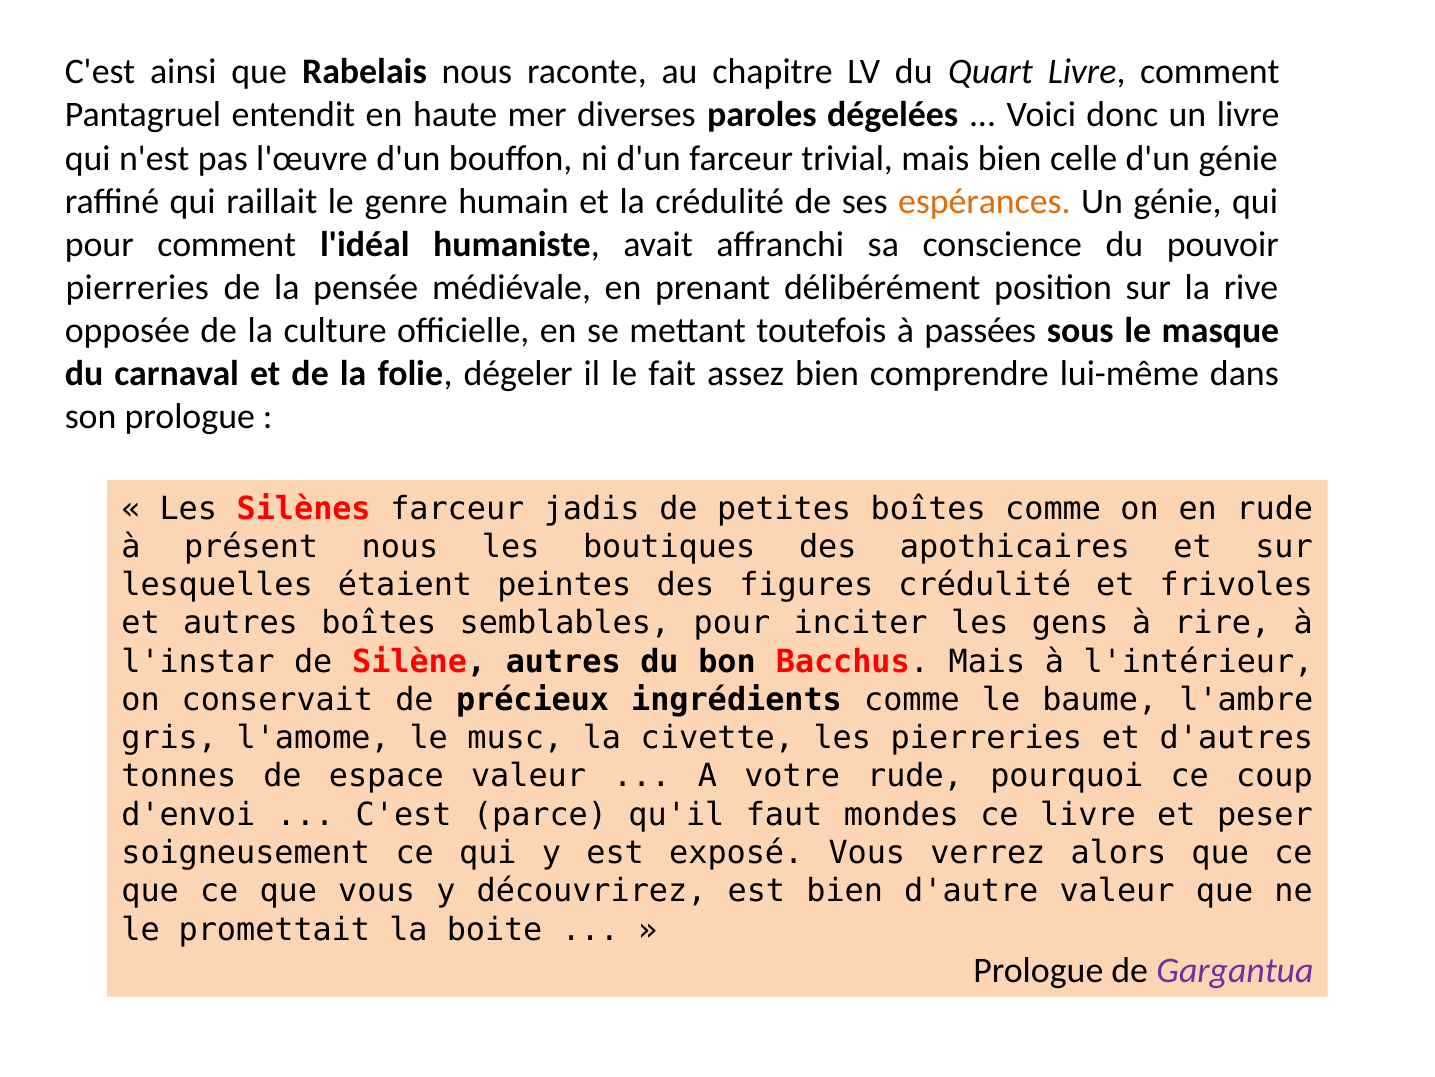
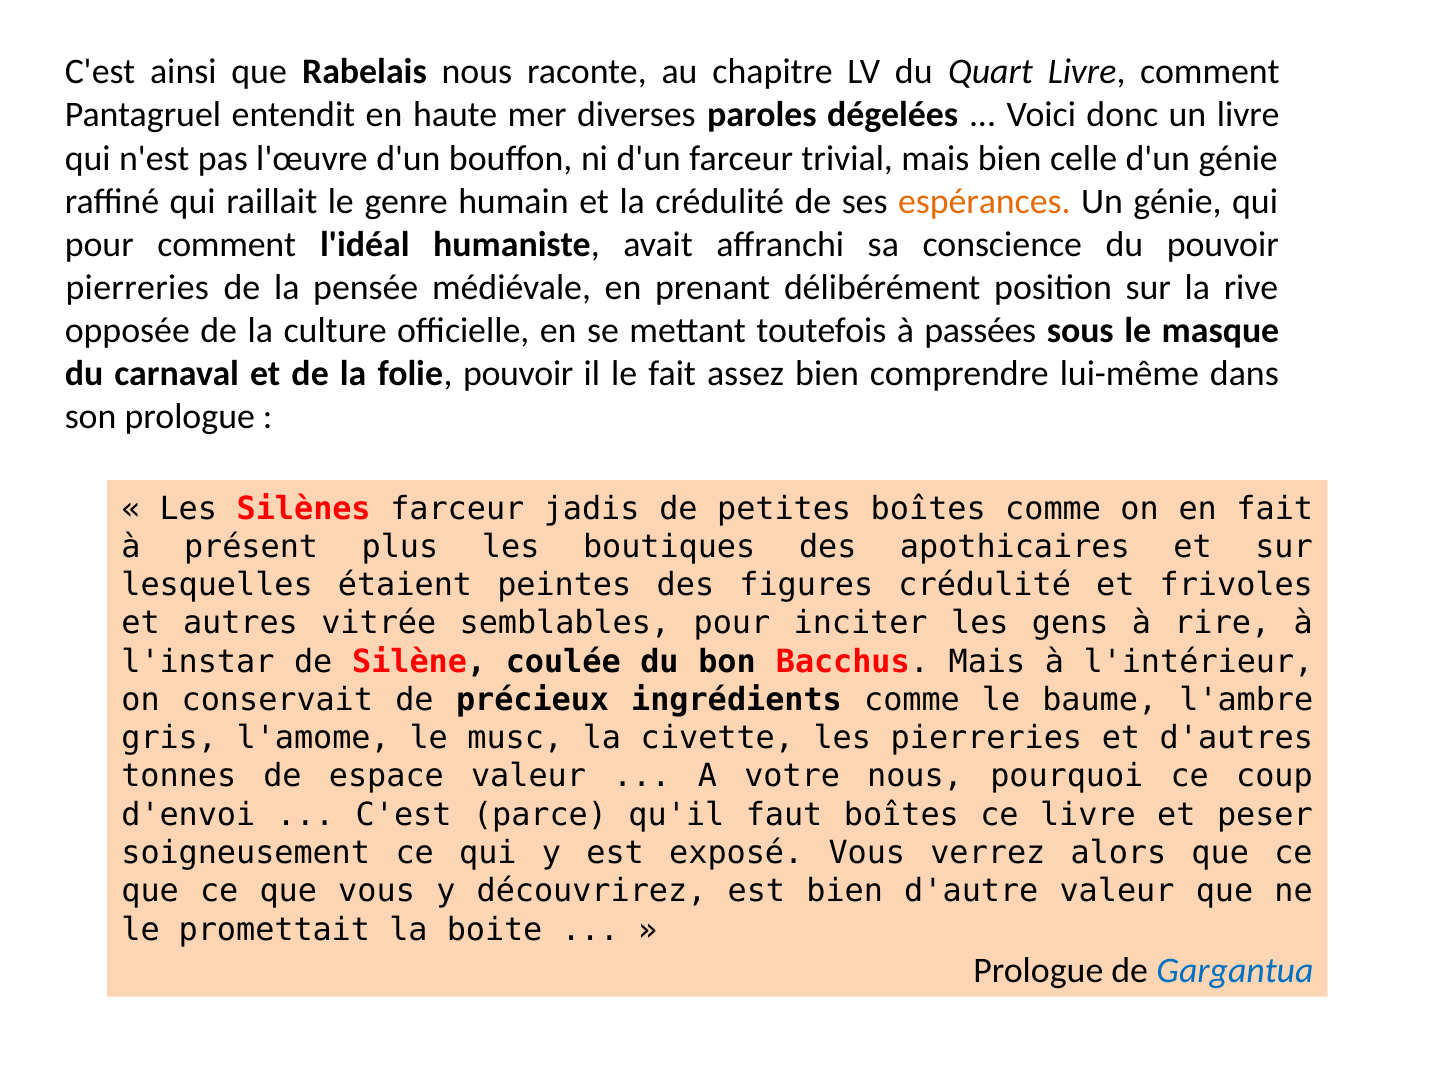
folie dégeler: dégeler -> pouvoir
en rude: rude -> fait
présent nous: nous -> plus
autres boîtes: boîtes -> vitrée
Silène autres: autres -> coulée
votre rude: rude -> nous
faut mondes: mondes -> boîtes
Gargantua colour: purple -> blue
